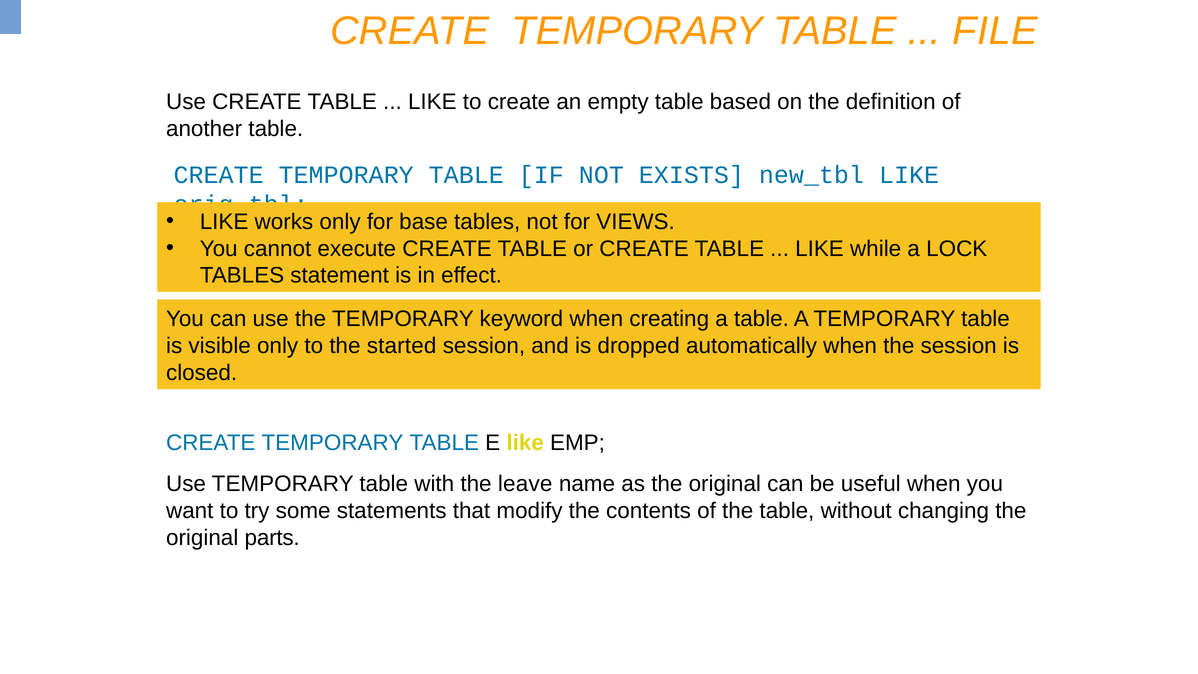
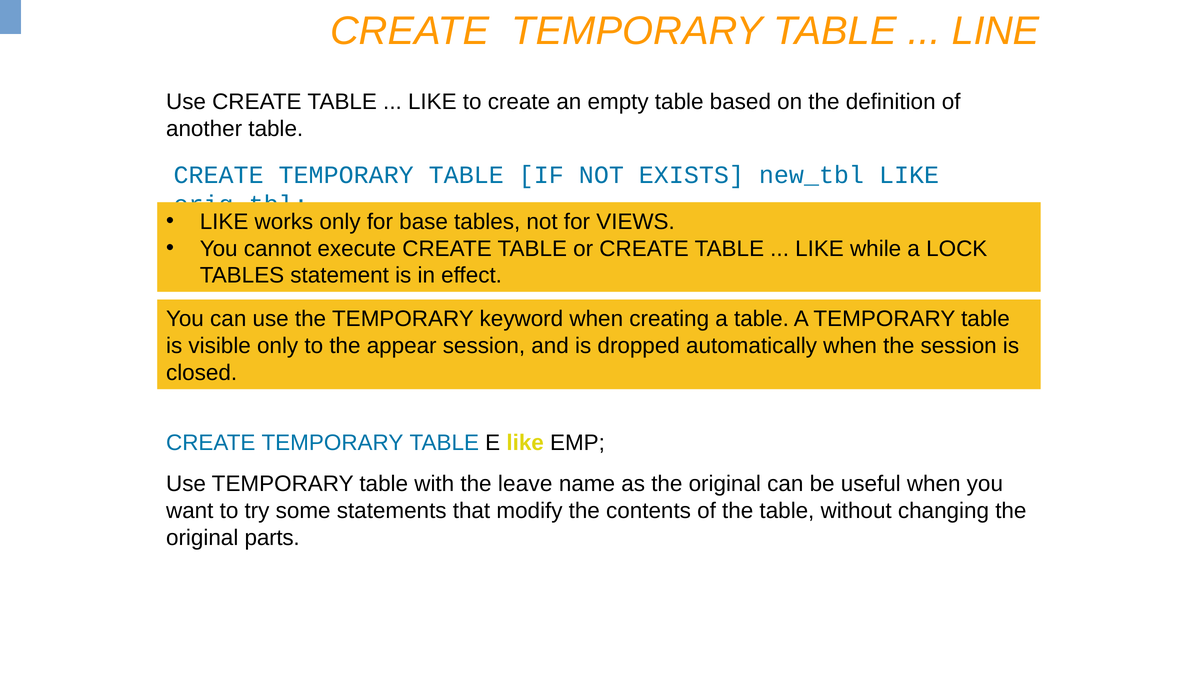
FILE: FILE -> LINE
started: started -> appear
